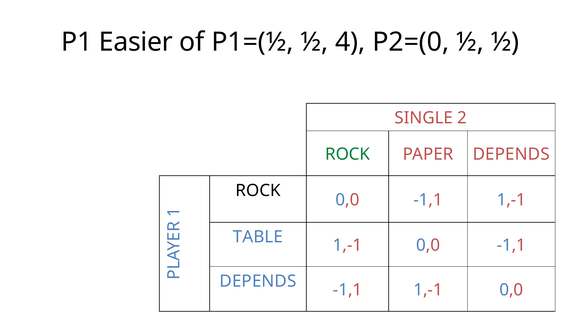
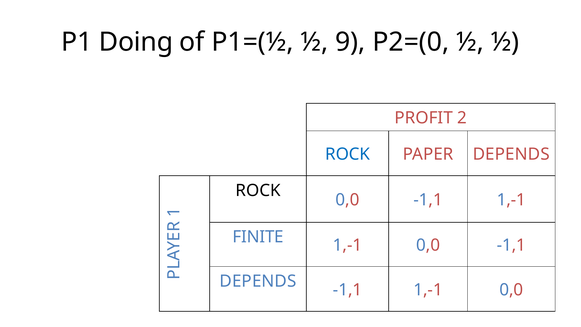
Easier: Easier -> Doing
4: 4 -> 9
SINGLE: SINGLE -> PROFIT
ROCK at (348, 154) colour: green -> blue
TABLE: TABLE -> FINITE
